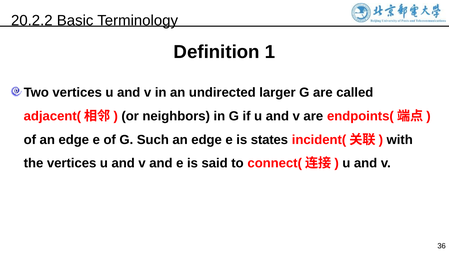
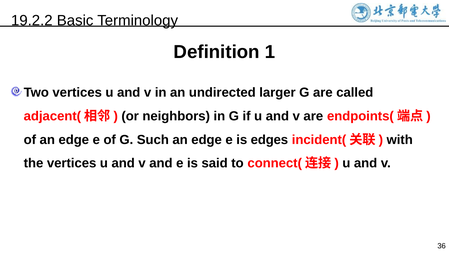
20.2.2: 20.2.2 -> 19.2.2
states: states -> edges
